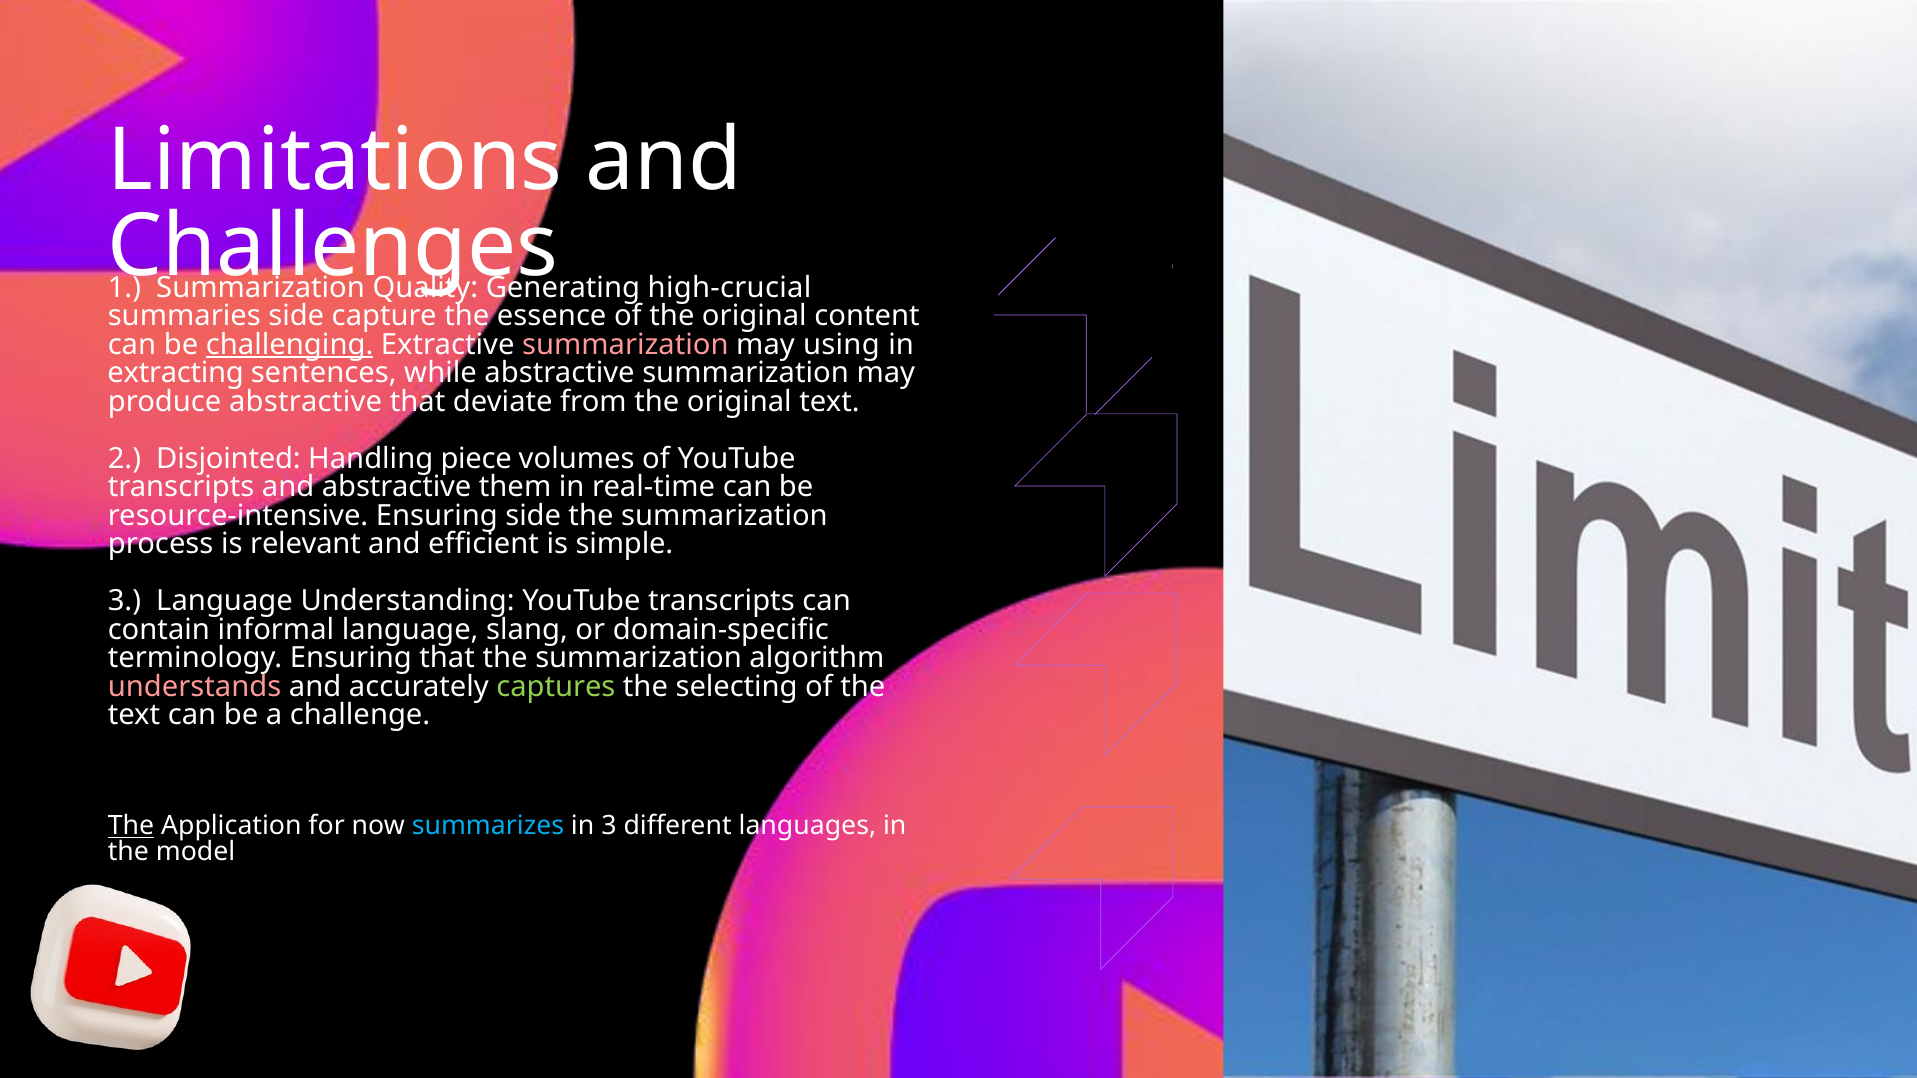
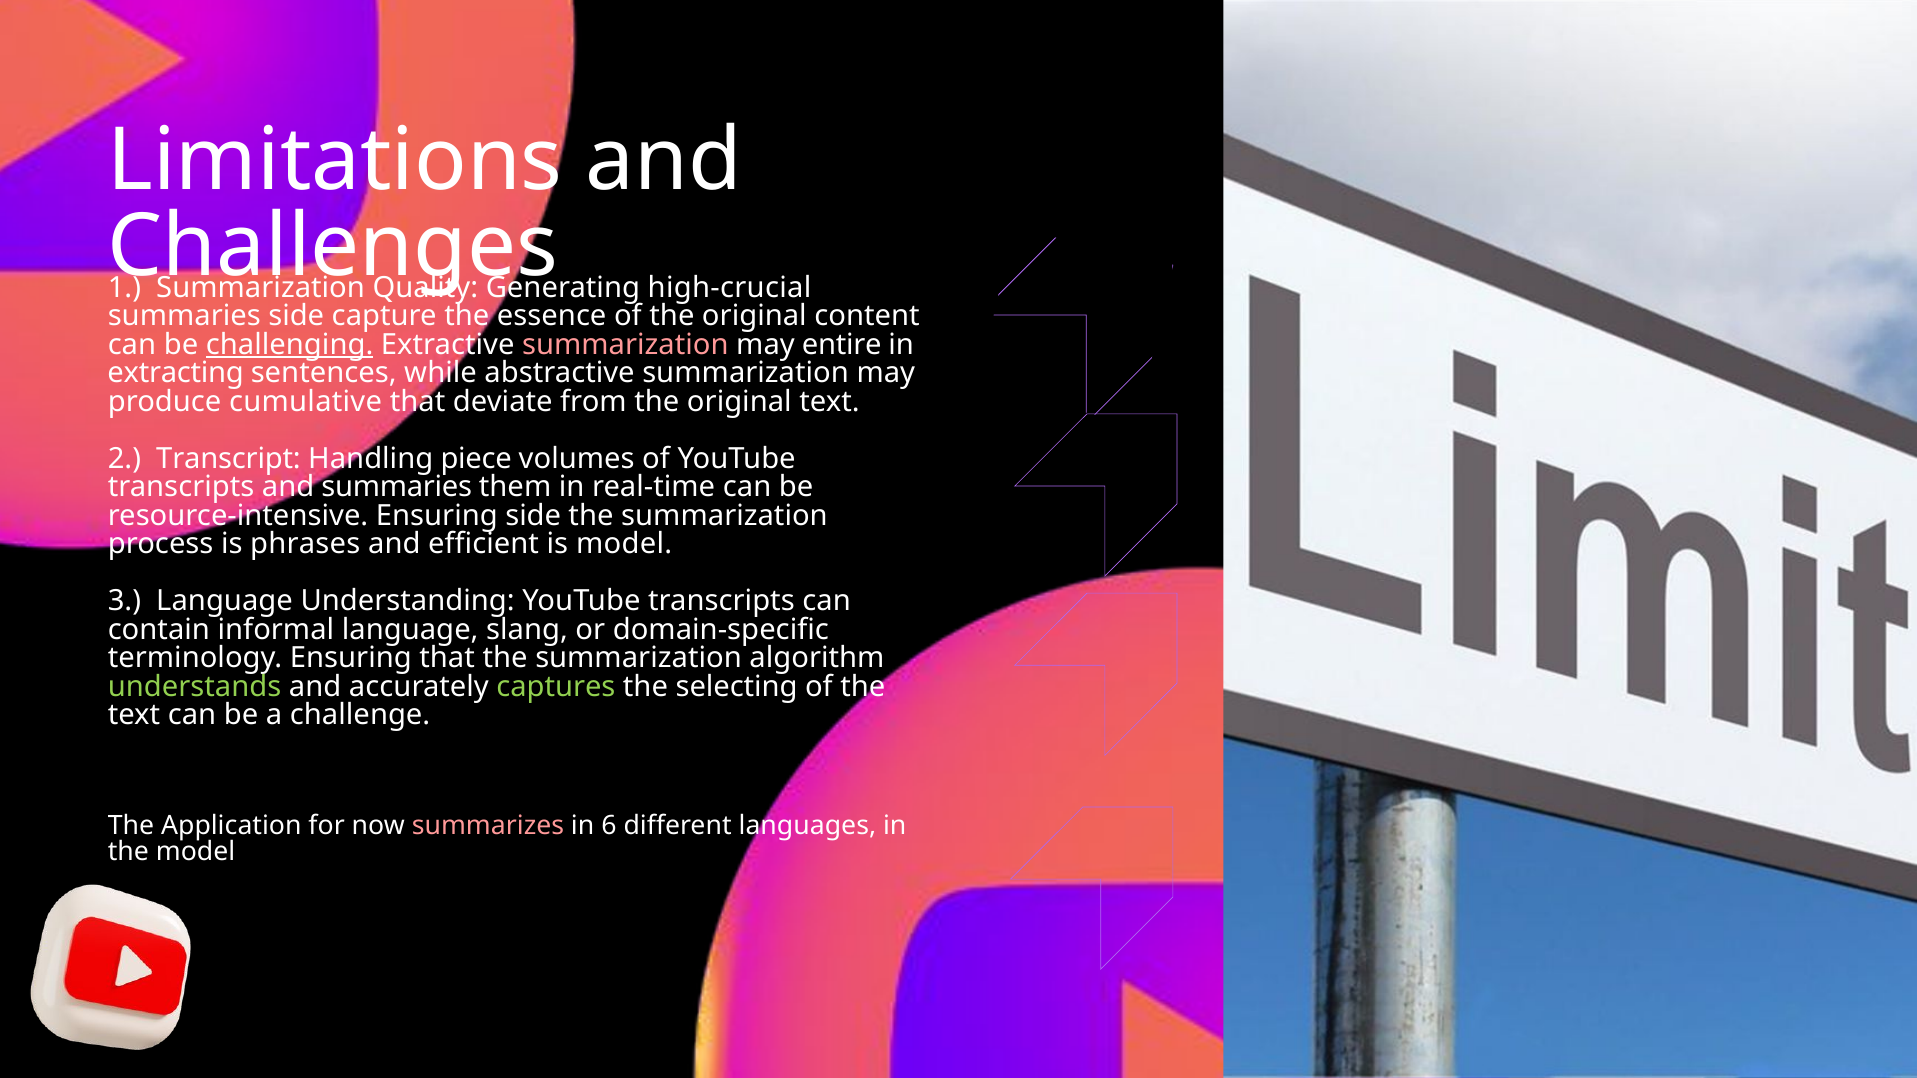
using: using -> entire
produce abstractive: abstractive -> cumulative
Disjointed: Disjointed -> Transcript
and abstractive: abstractive -> summaries
relevant: relevant -> phrases
is simple: simple -> model
understands colour: pink -> light green
The at (131, 826) underline: present -> none
summarizes colour: light blue -> pink
in 3: 3 -> 6
